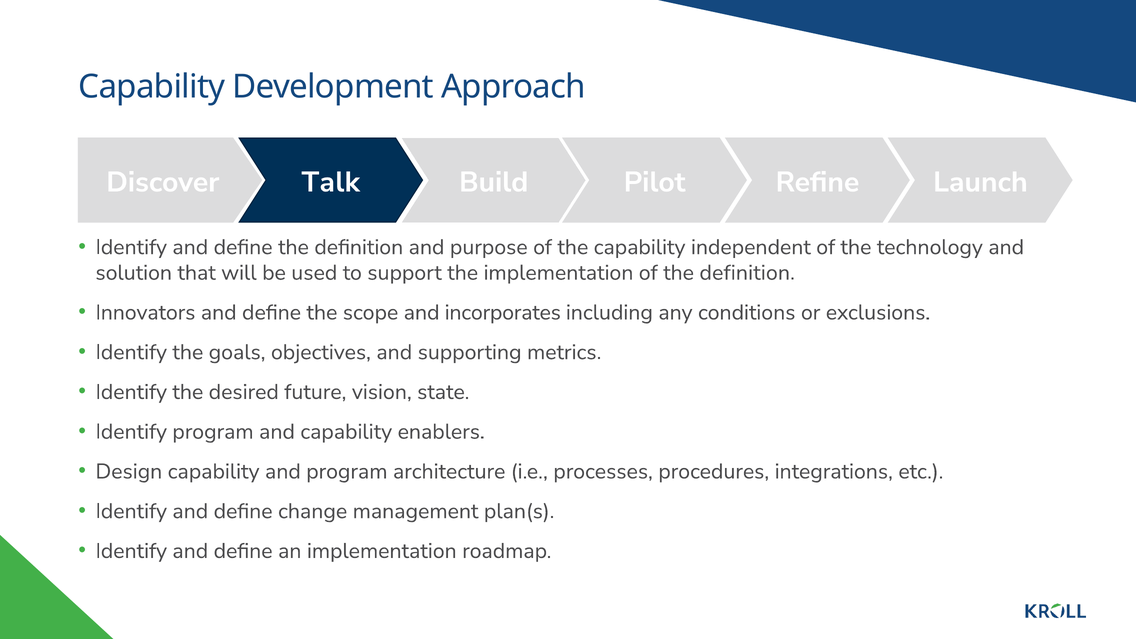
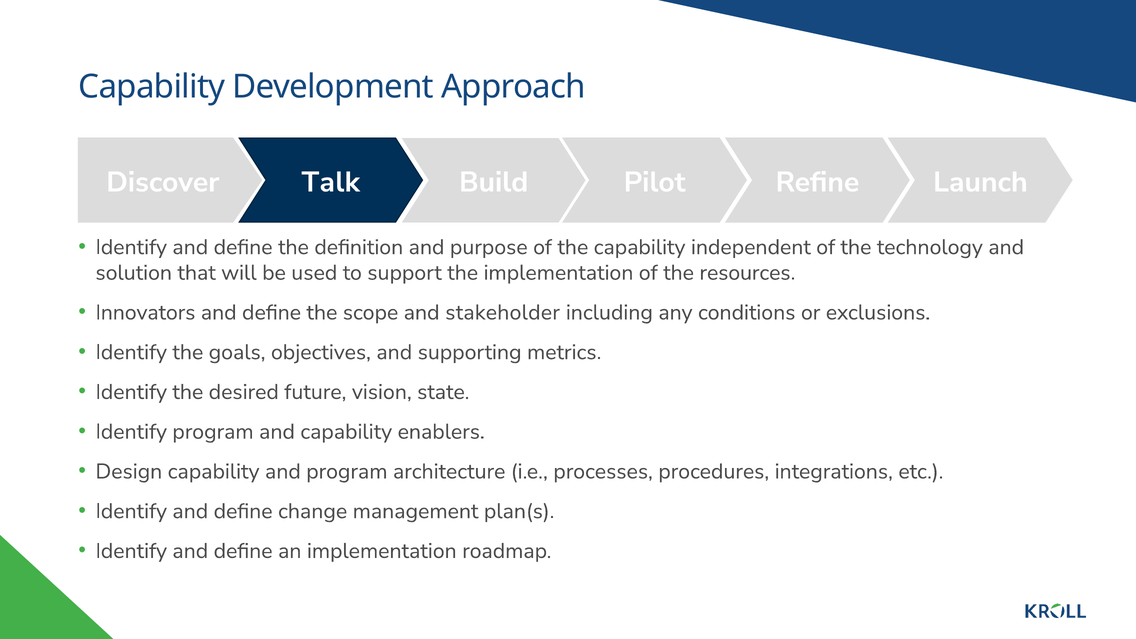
of the definition: definition -> resources
incorporates: incorporates -> stakeholder
